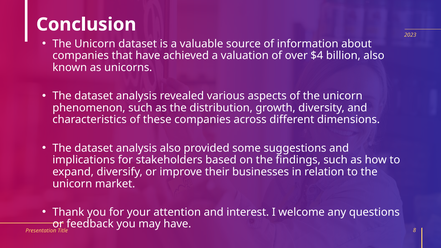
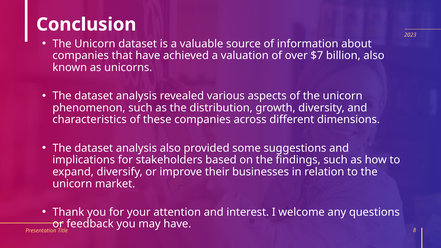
$4: $4 -> $7
